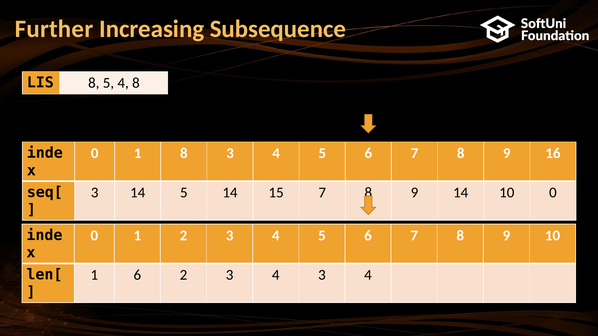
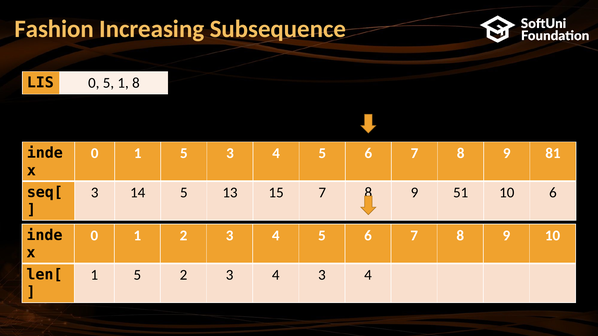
Further: Further -> Fashion
LIS 8: 8 -> 0
5 4: 4 -> 1
0 1 8: 8 -> 5
16: 16 -> 81
5 14: 14 -> 13
9 14: 14 -> 51
10 0: 0 -> 6
6 at (137, 275): 6 -> 5
